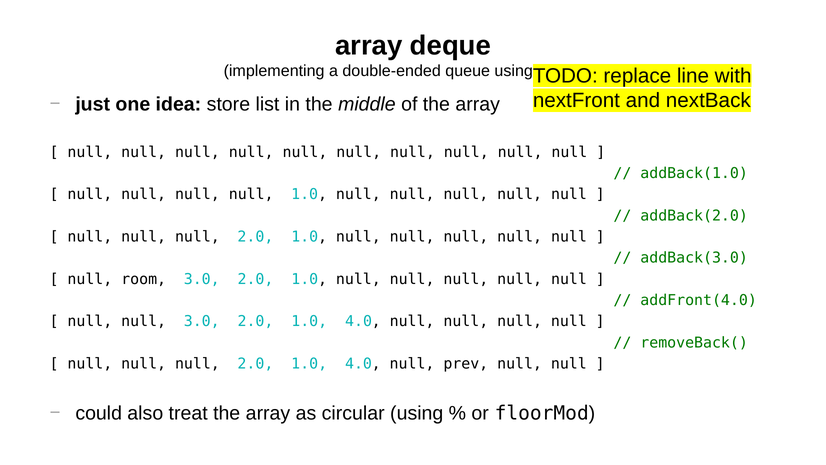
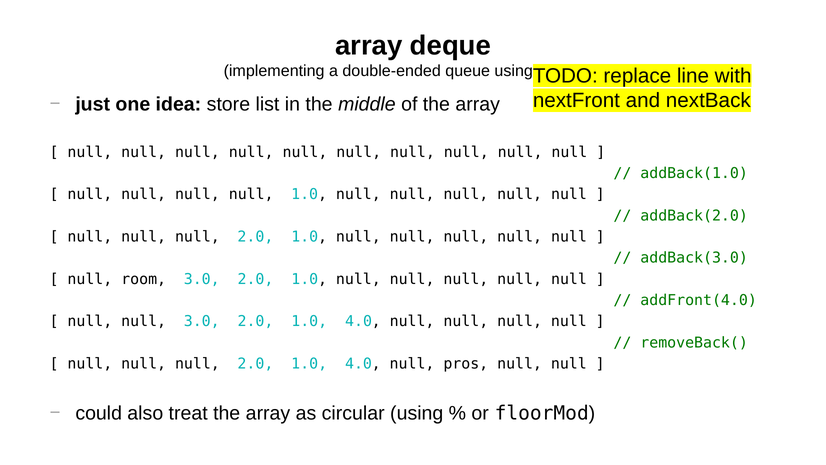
prev: prev -> pros
